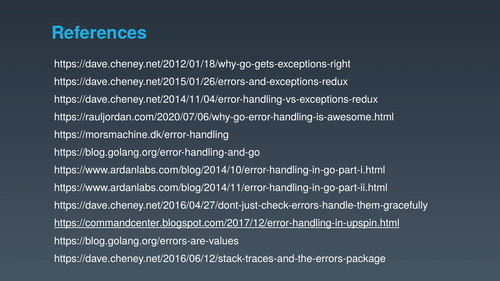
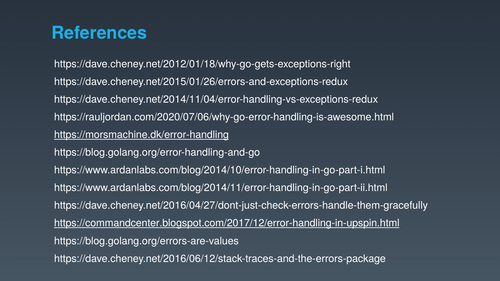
https://morsmachine.dk/error-handling underline: none -> present
